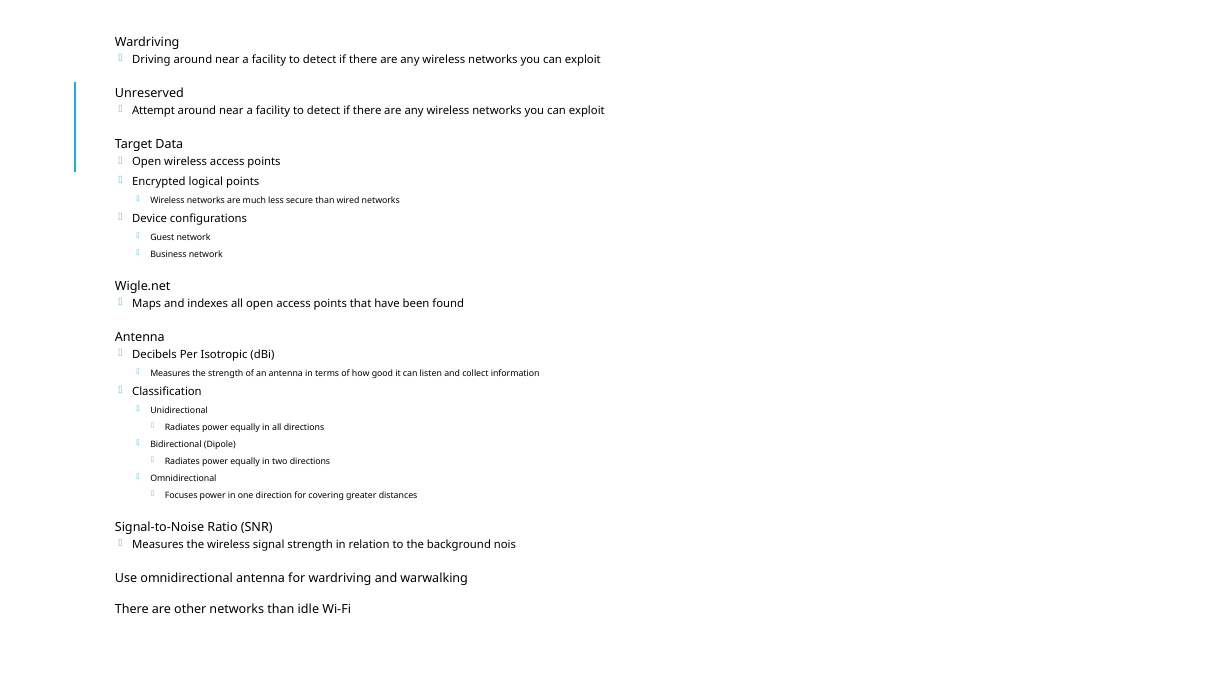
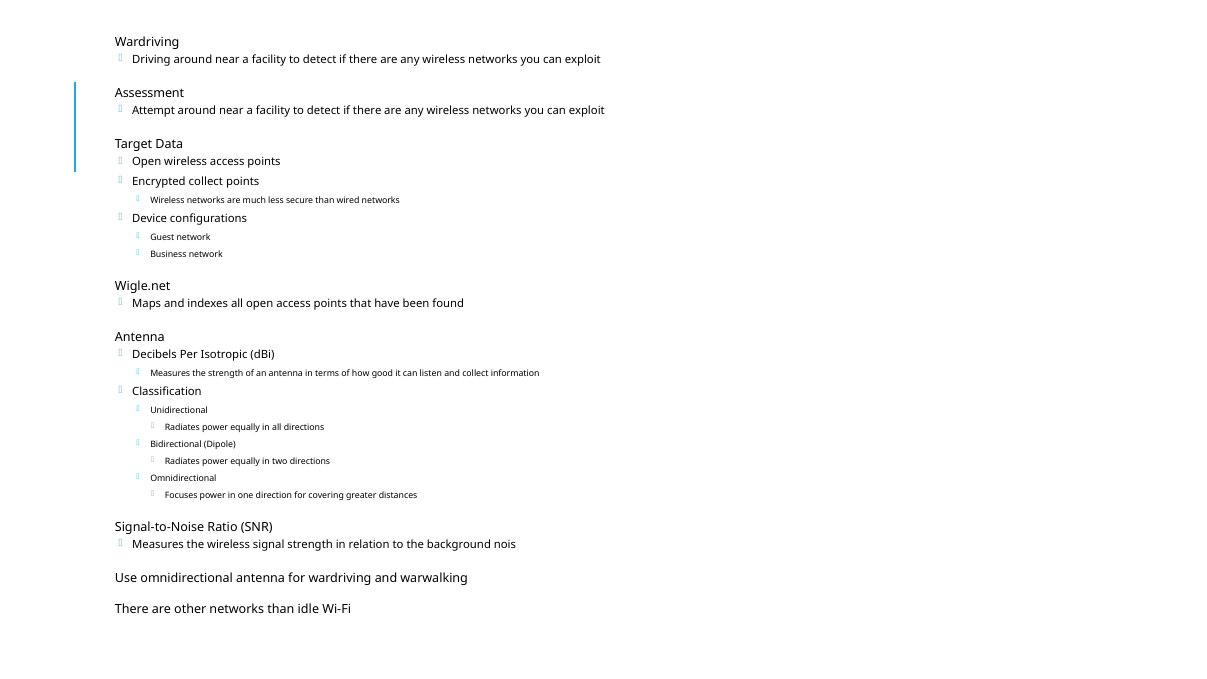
Unreserved: Unreserved -> Assessment
Encrypted logical: logical -> collect
